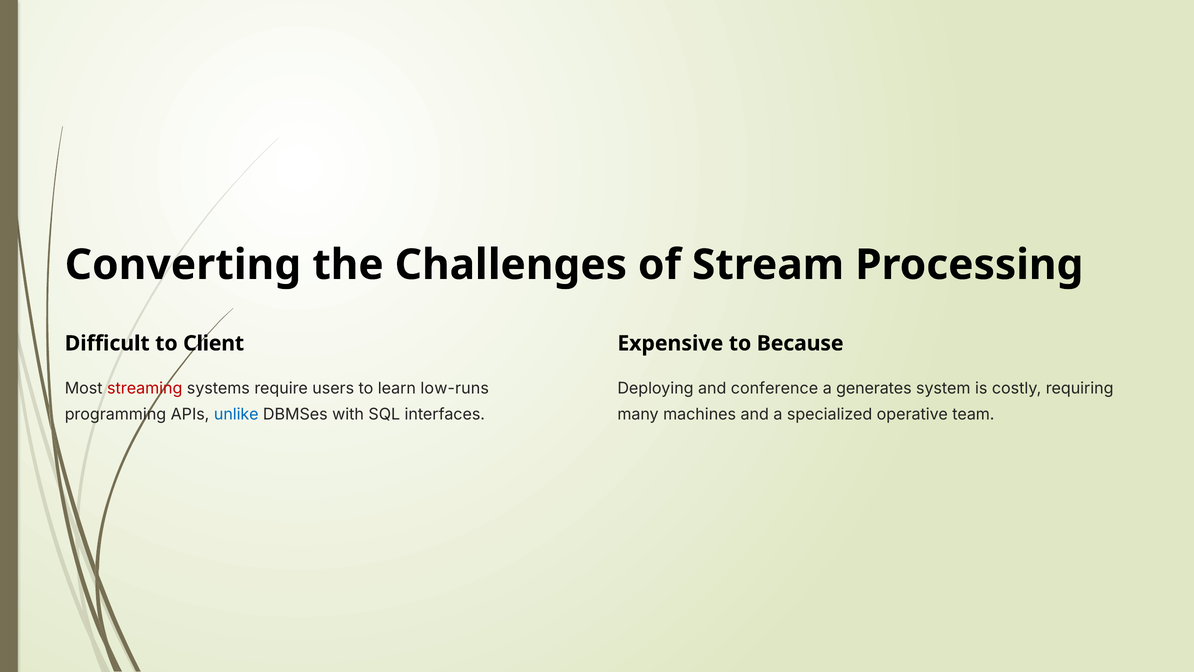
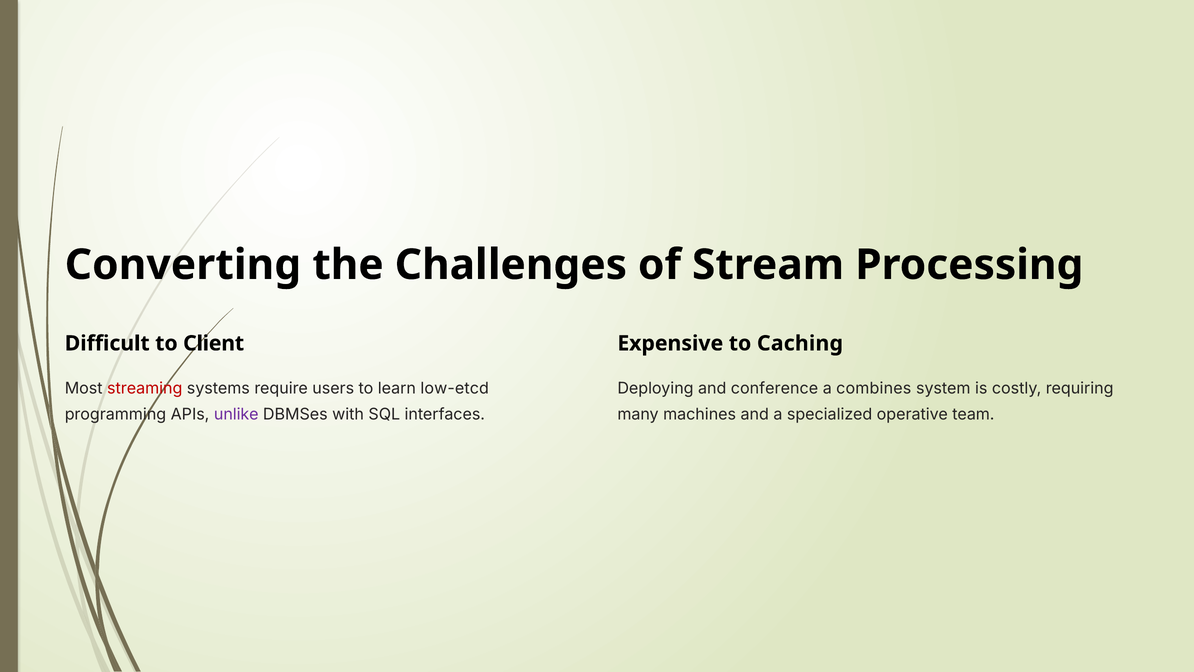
Because: Because -> Caching
low-runs: low-runs -> low-etcd
generates: generates -> combines
unlike colour: blue -> purple
